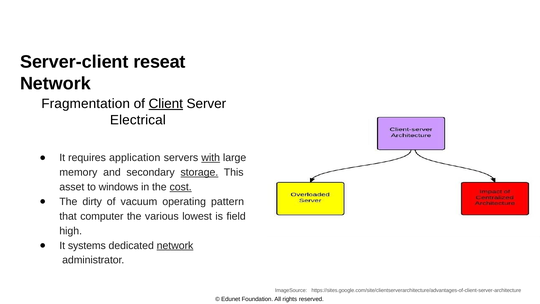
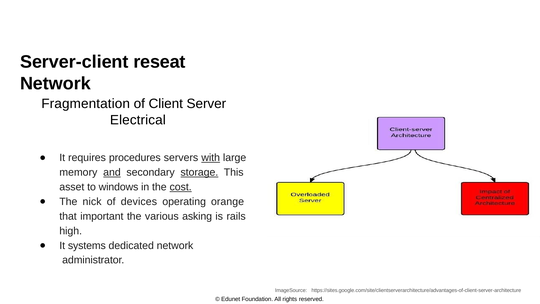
Client underline: present -> none
application: application -> procedures
and underline: none -> present
dirty: dirty -> nick
vacuum: vacuum -> devices
pattern: pattern -> orange
computer: computer -> important
lowest: lowest -> asking
field: field -> rails
network at (175, 245) underline: present -> none
